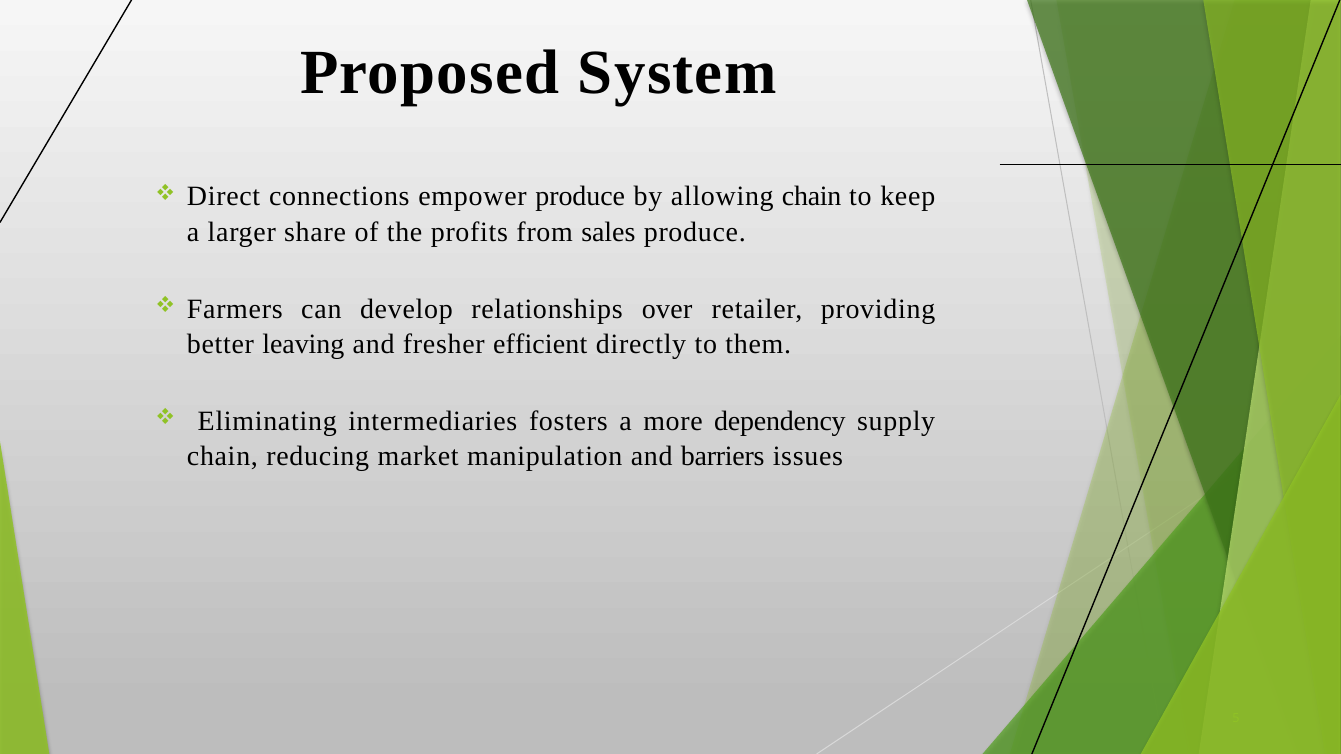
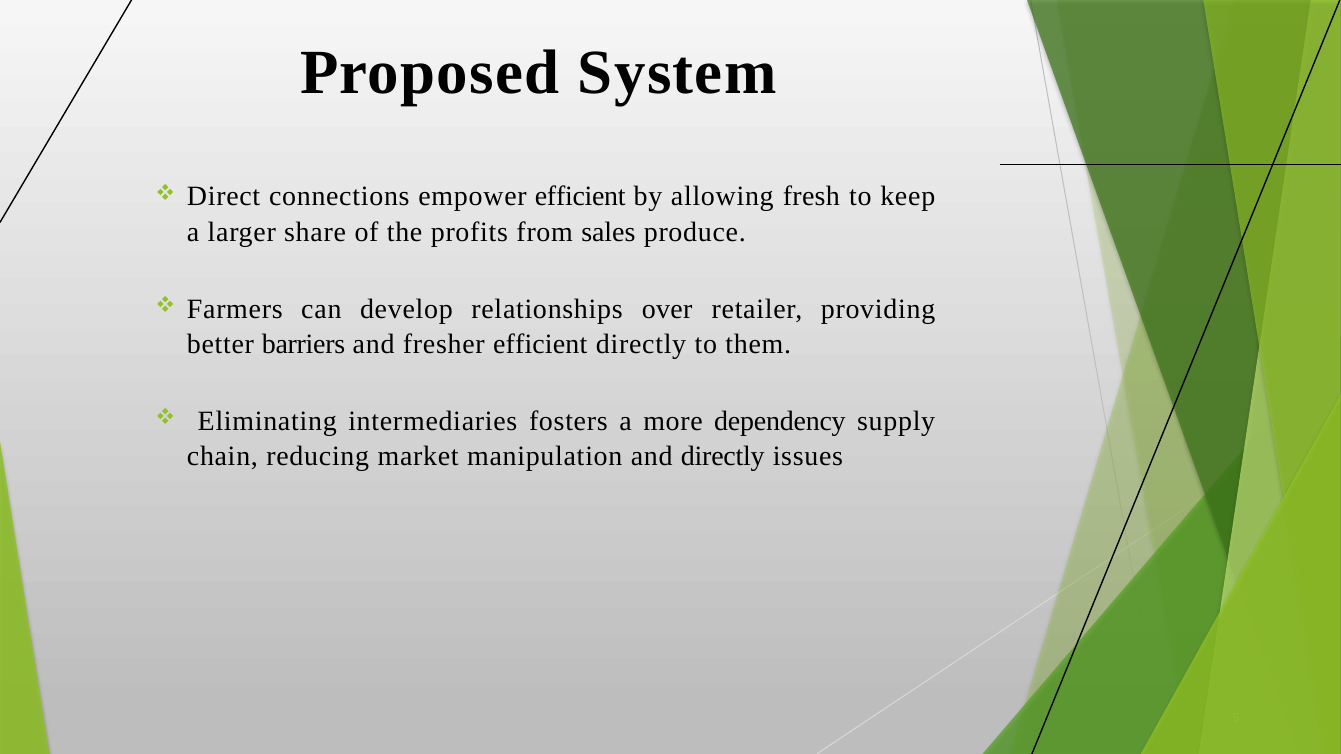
empower produce: produce -> efficient
allowing chain: chain -> fresh
leaving: leaving -> barriers
and barriers: barriers -> directly
